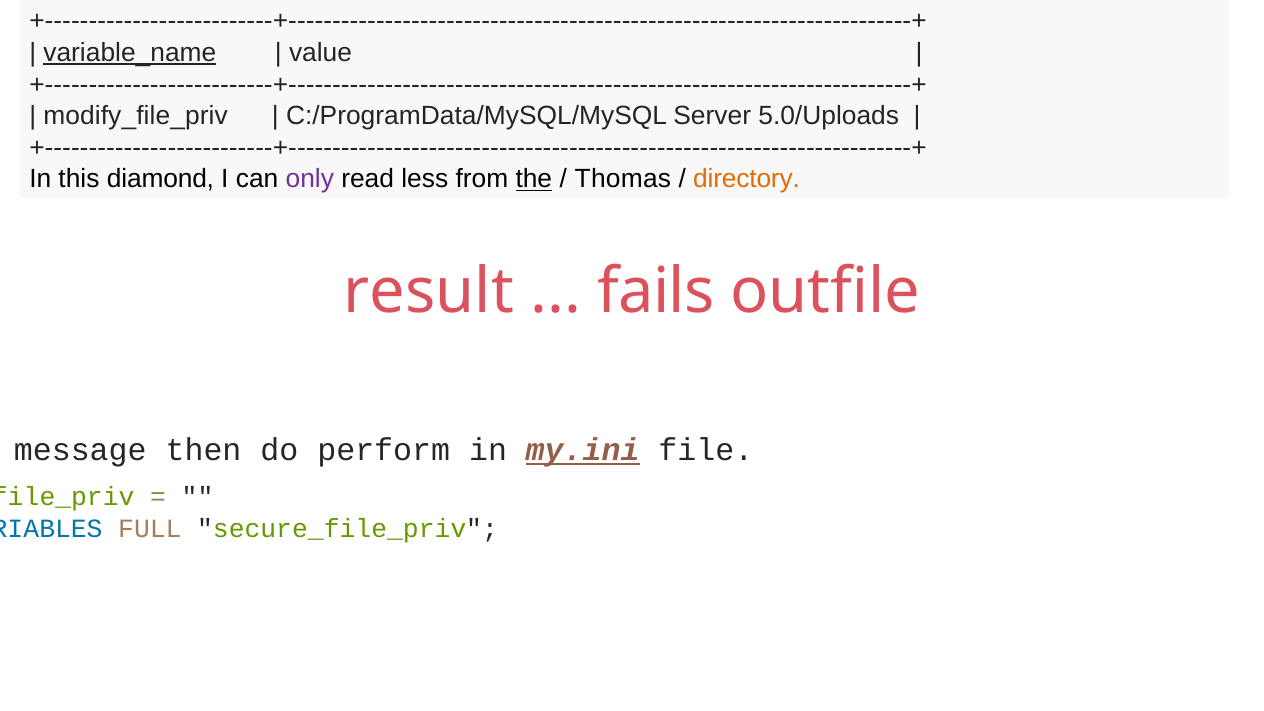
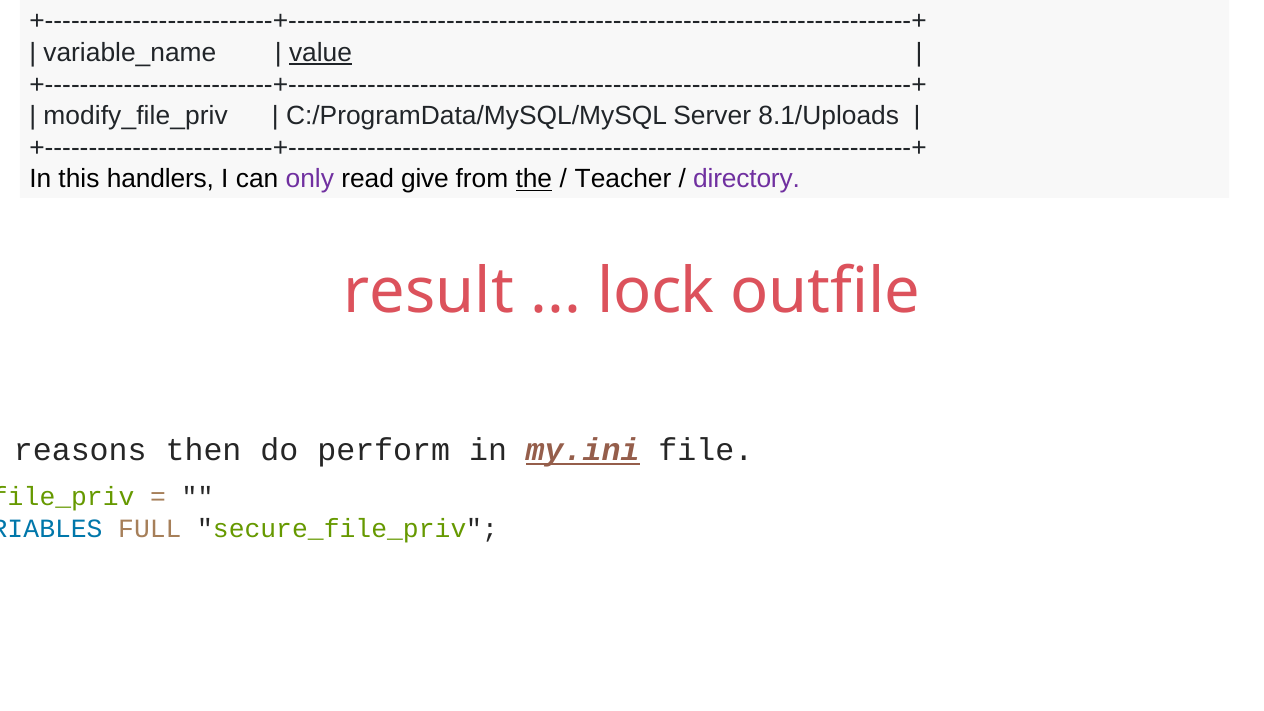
variable_name underline: present -> none
value underline: none -> present
5.0/Uploads: 5.0/Uploads -> 8.1/Uploads
diamond: diamond -> handlers
less: less -> give
Thomas: Thomas -> Teacher
directory colour: orange -> purple
fails: fails -> lock
message: message -> reasons
